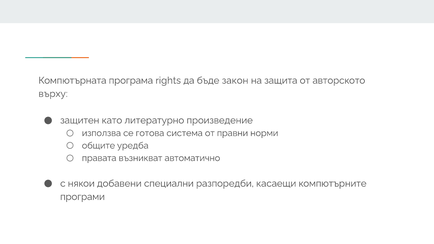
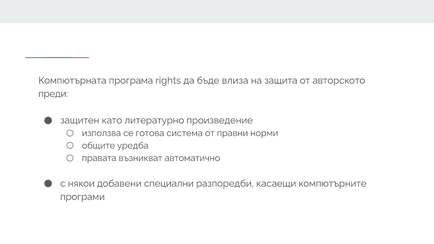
закон: закон -> влиза
върху: върху -> преди
